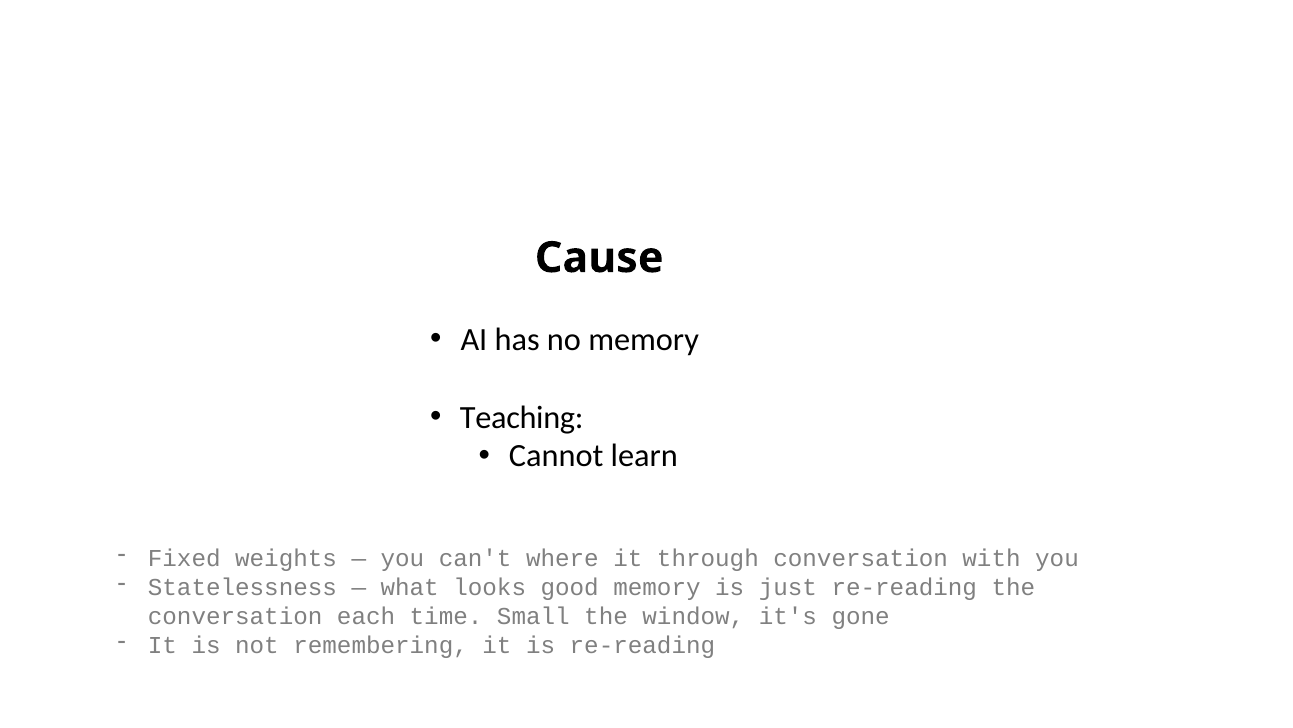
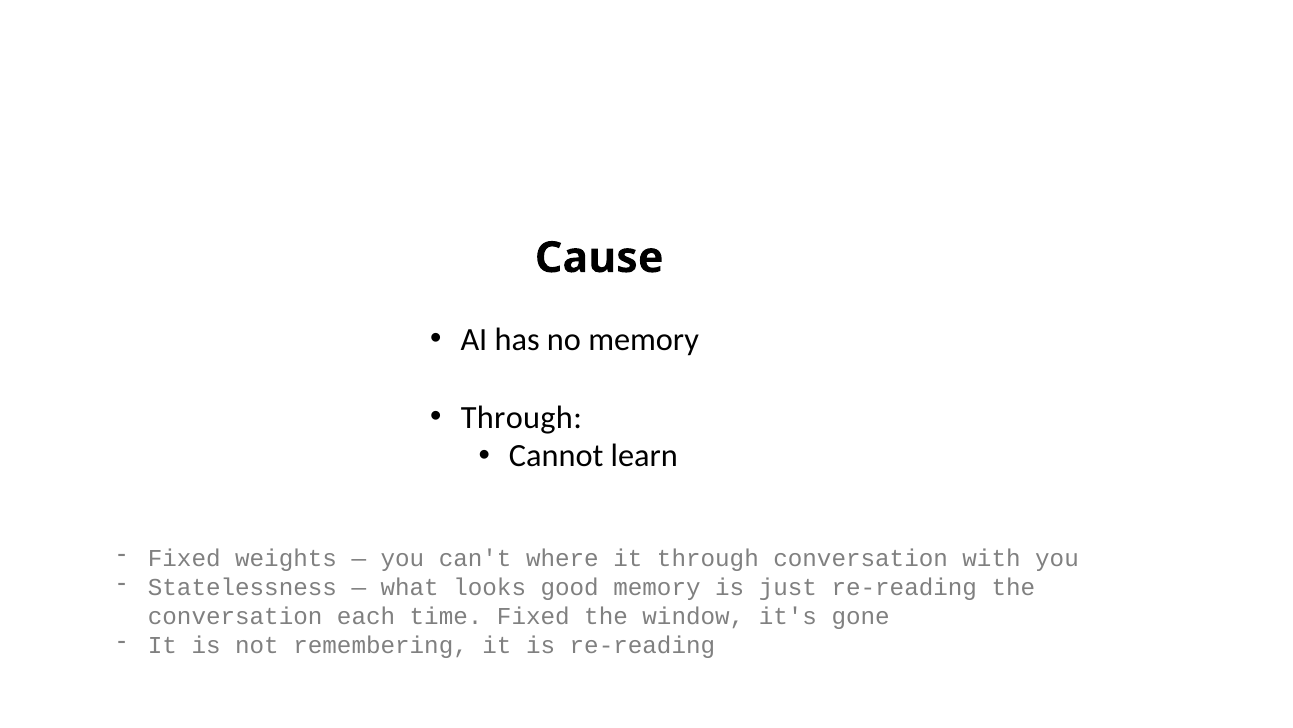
Teaching at (522, 417): Teaching -> Through
time Small: Small -> Fixed
